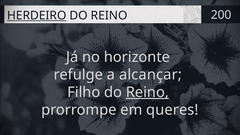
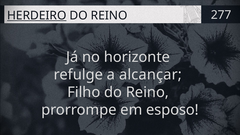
200: 200 -> 277
Reino at (147, 92) underline: present -> none
queres: queres -> esposo
